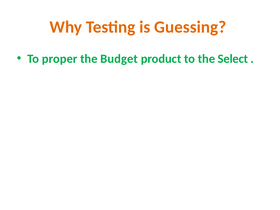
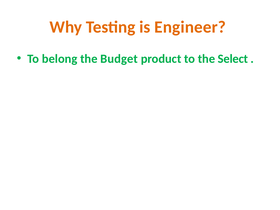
Guessing: Guessing -> Engineer
proper: proper -> belong
